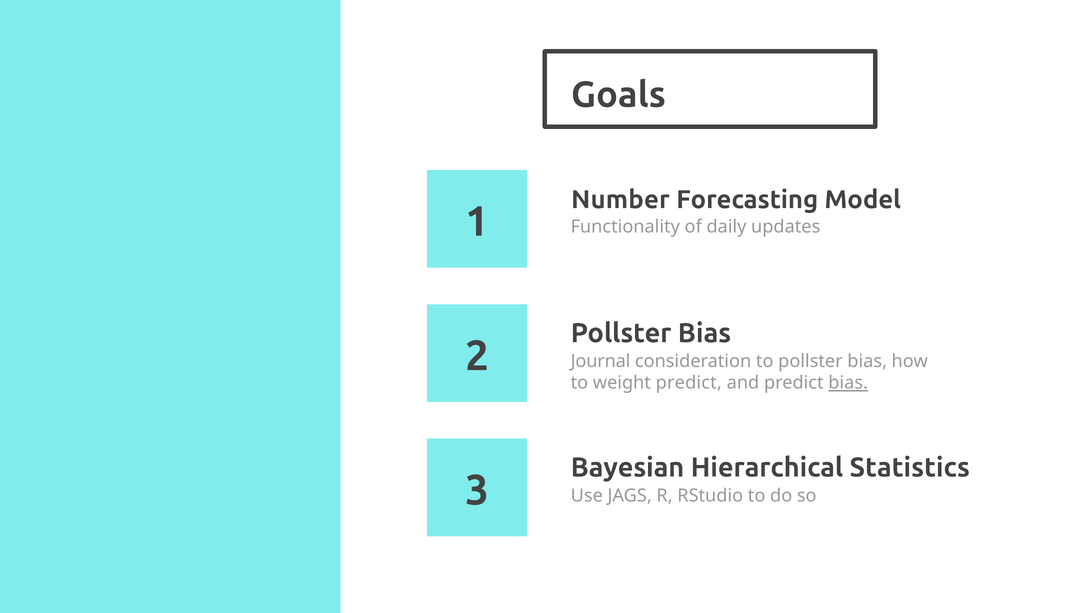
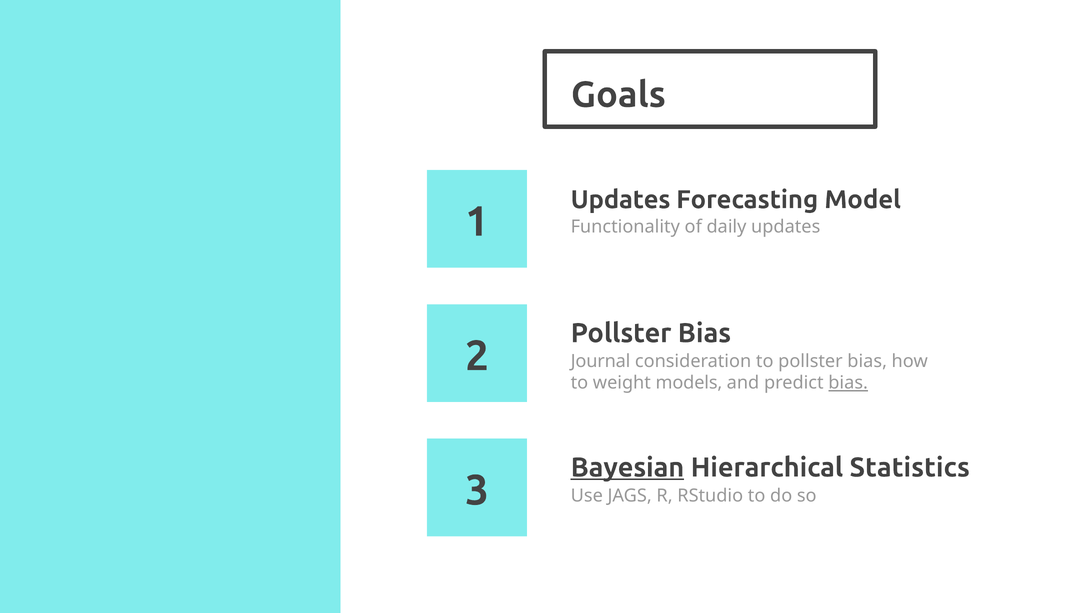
Number at (620, 200): Number -> Updates
weight predict: predict -> models
Bayesian underline: none -> present
